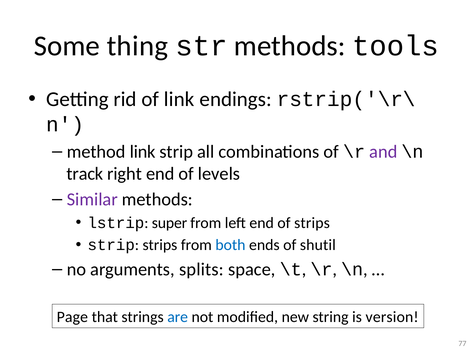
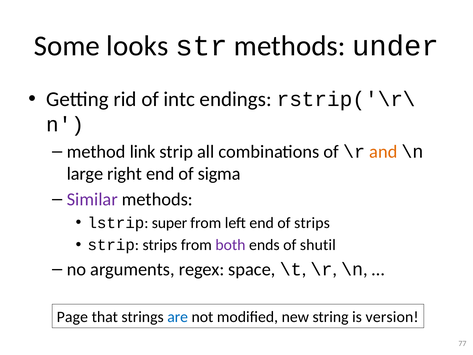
thing: thing -> looks
tools: tools -> under
of link: link -> intc
and colour: purple -> orange
track: track -> large
levels: levels -> sigma
both colour: blue -> purple
splits: splits -> regex
